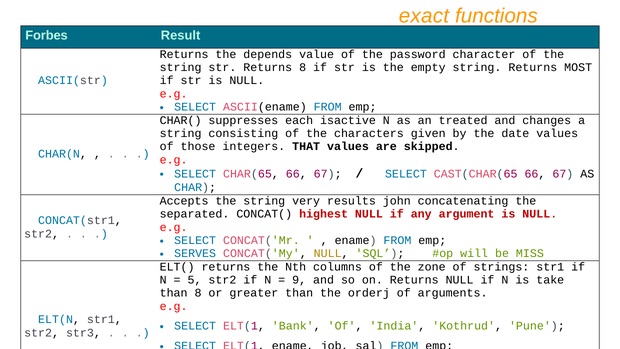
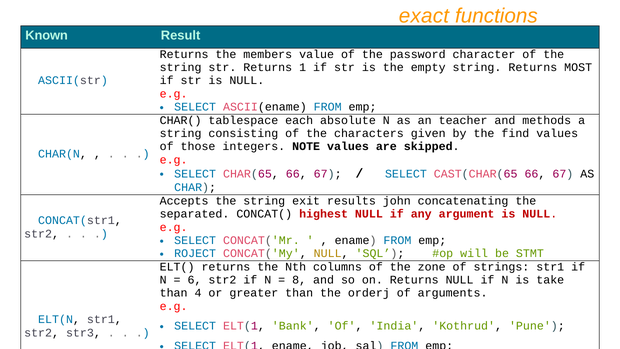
Forbes: Forbes -> Known
depends: depends -> members
Returns 8: 8 -> 1
suppresses: suppresses -> tablespace
isactive: isactive -> absolute
treated: treated -> teacher
changes: changes -> methods
date: date -> find
THAT: THAT -> NOTE
very: very -> exit
SERVES: SERVES -> ROJECT
MISS: MISS -> STMT
5: 5 -> 6
9: 9 -> 8
than 8: 8 -> 4
